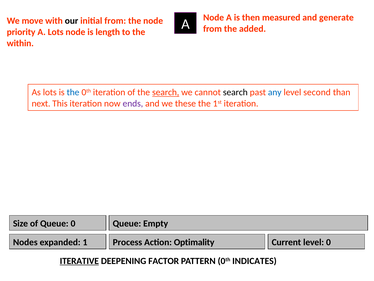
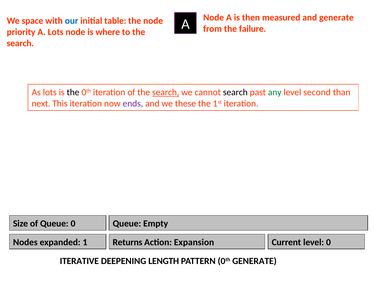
move: move -> space
our colour: black -> blue
initial from: from -> table
added: added -> failure
length: length -> where
within at (20, 43): within -> search
the at (73, 92) colour: blue -> black
any colour: blue -> green
Process: Process -> Returns
Optimality: Optimality -> Expansion
ITERATIVE underline: present -> none
FACTOR: FACTOR -> LENGTH
0th INDICATES: INDICATES -> GENERATE
